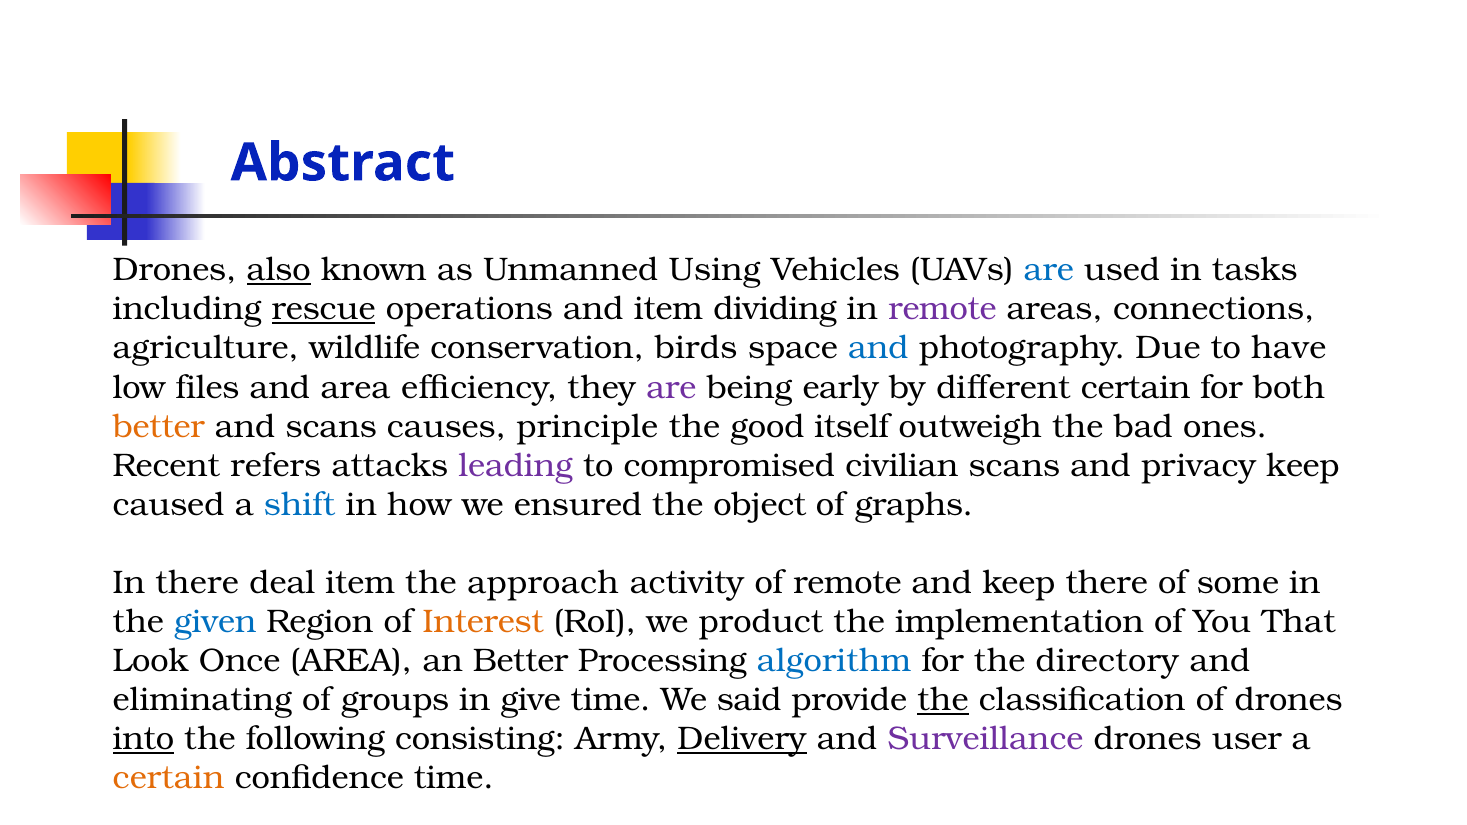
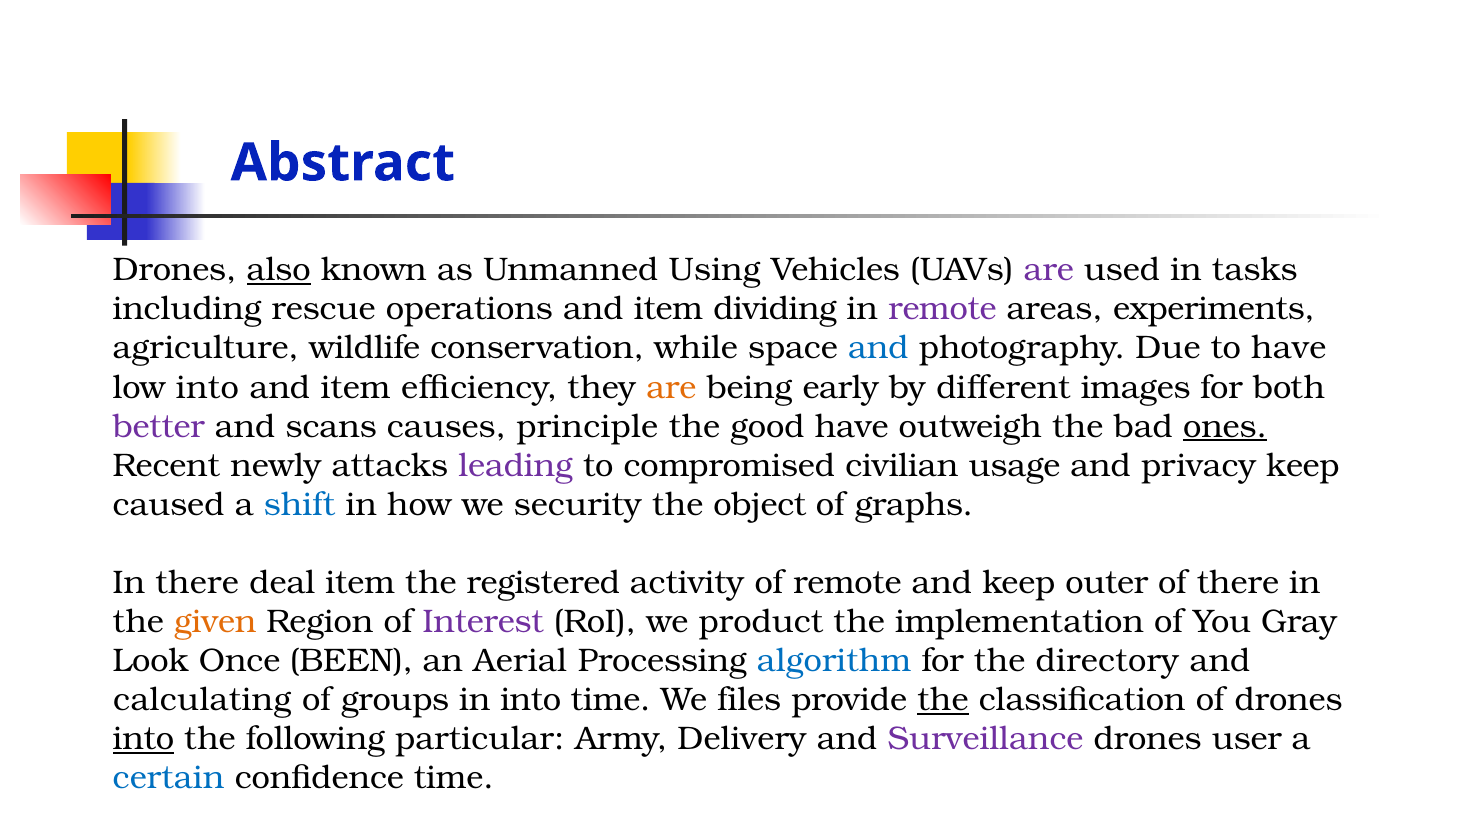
are at (1049, 270) colour: blue -> purple
rescue underline: present -> none
connections: connections -> experiments
birds: birds -> while
low files: files -> into
area at (355, 387): area -> item
are at (671, 387) colour: purple -> orange
different certain: certain -> images
better at (159, 427) colour: orange -> purple
good itself: itself -> have
ones underline: none -> present
refers: refers -> newly
civilian scans: scans -> usage
ensured: ensured -> security
approach: approach -> registered
keep there: there -> outer
of some: some -> there
given colour: blue -> orange
Interest colour: orange -> purple
That: That -> Gray
Once AREA: AREA -> BEEN
an Better: Better -> Aerial
eliminating: eliminating -> calculating
in give: give -> into
said: said -> files
consisting: consisting -> particular
Delivery underline: present -> none
certain at (169, 778) colour: orange -> blue
